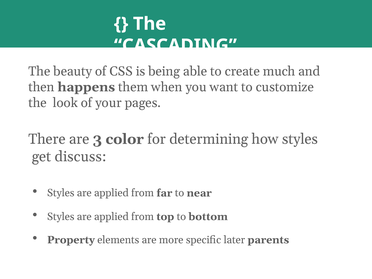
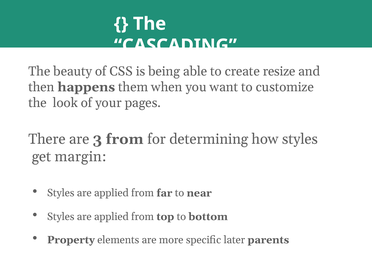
much: much -> resize
3 color: color -> from
discuss: discuss -> margin
